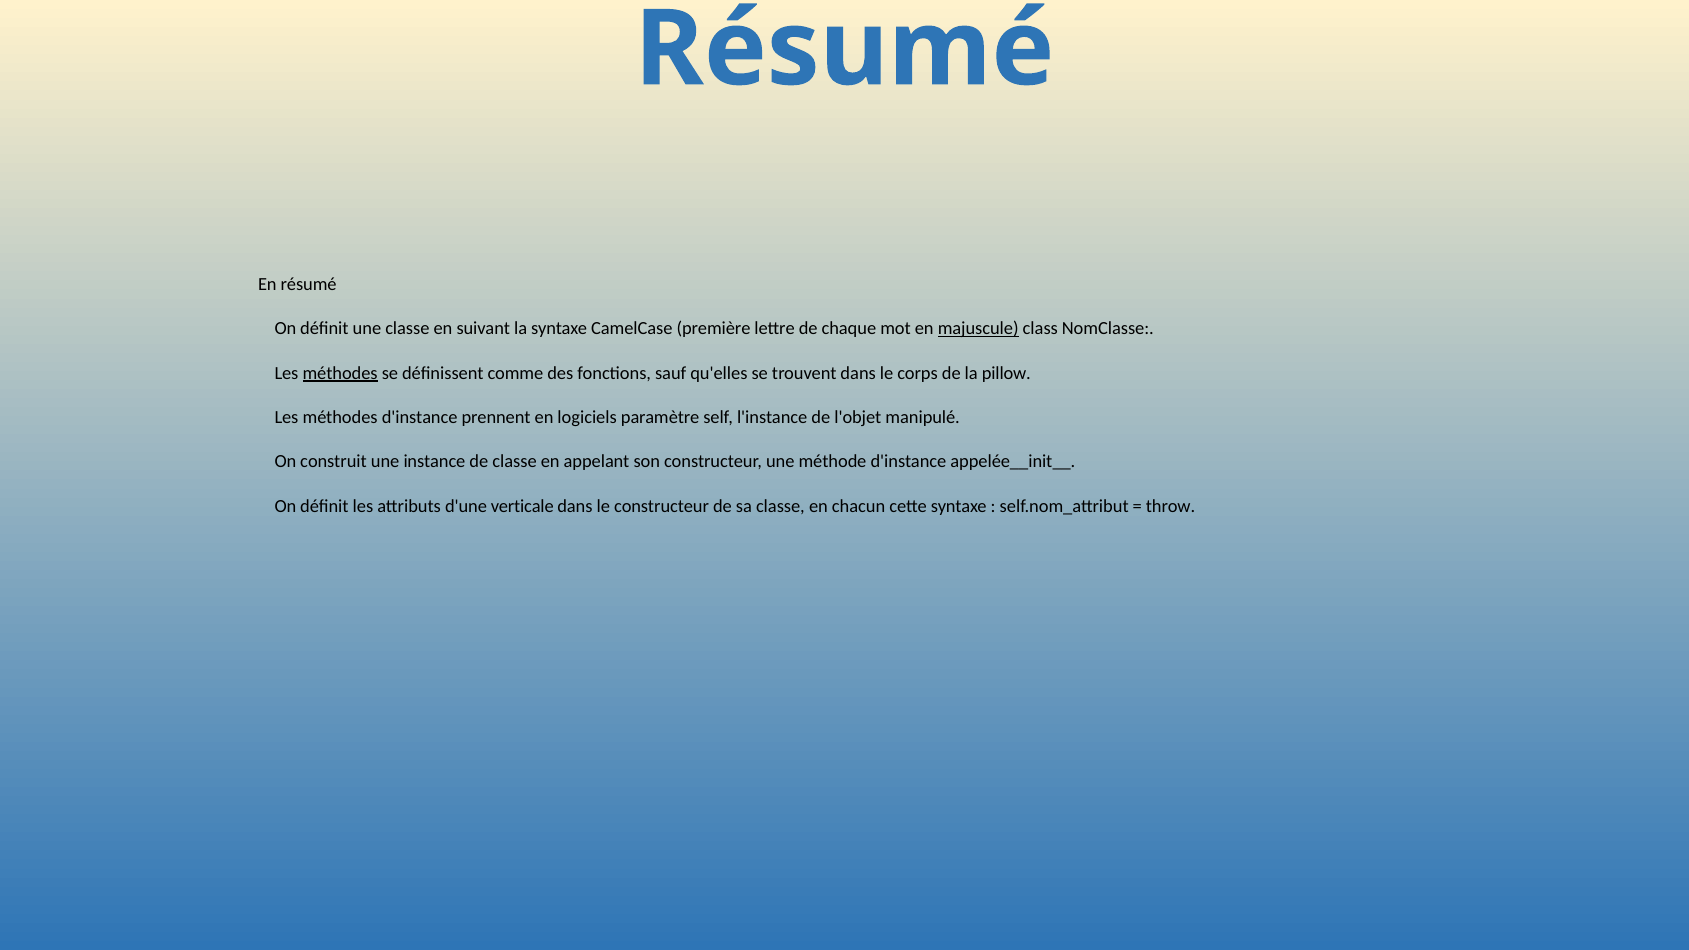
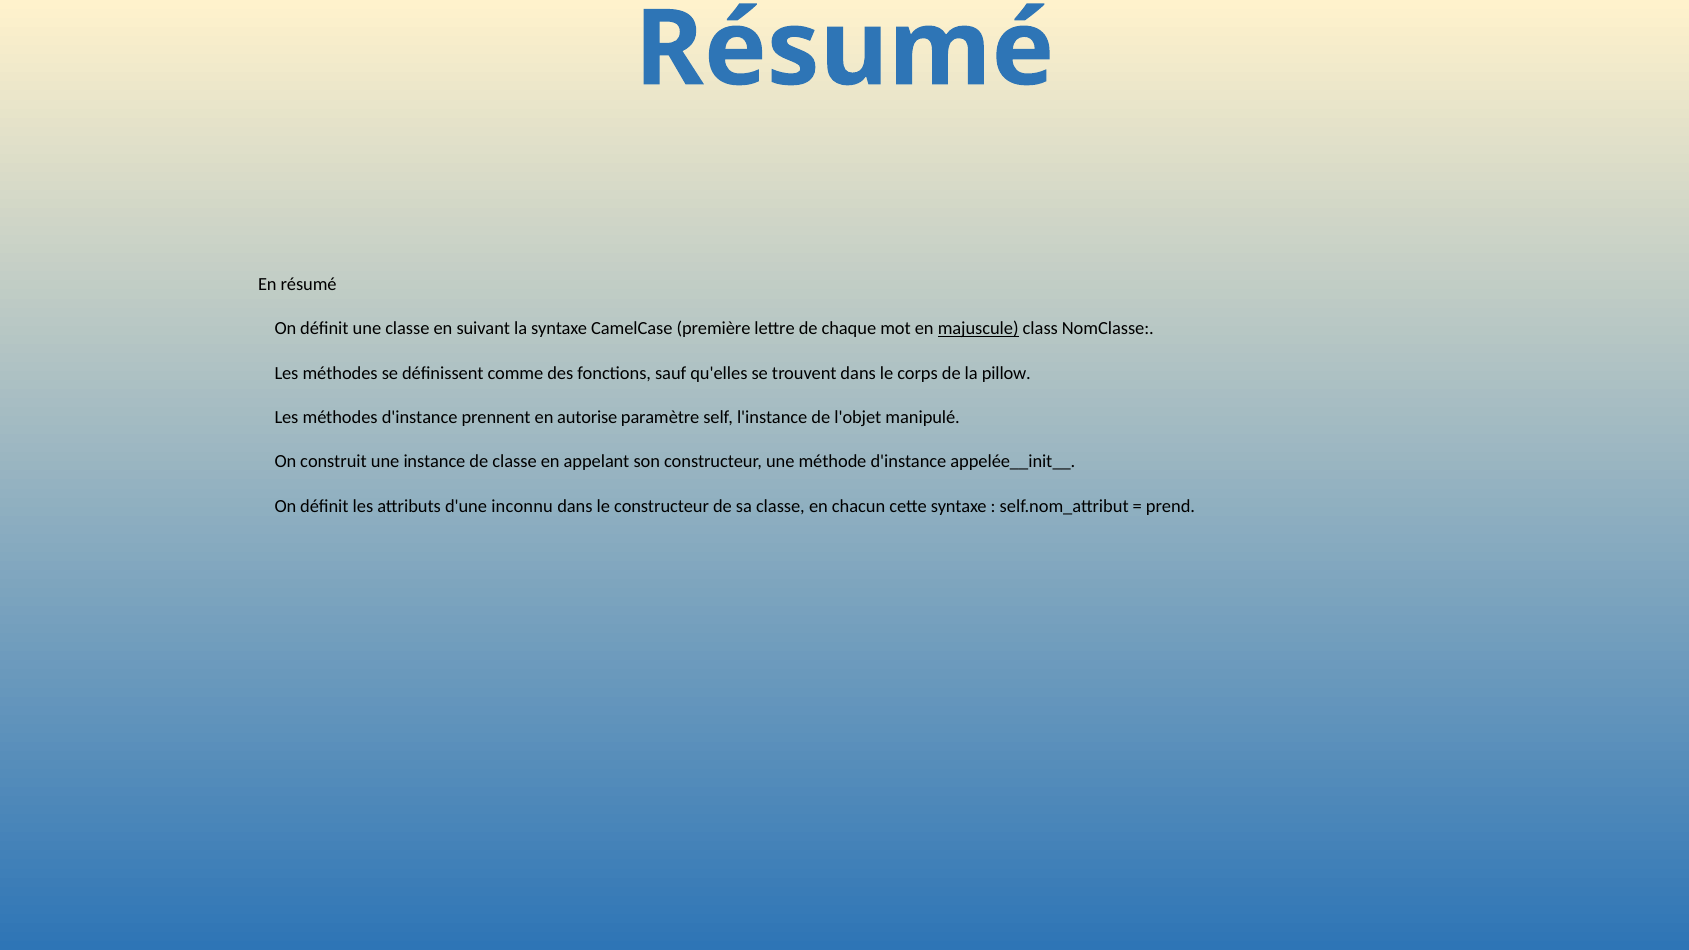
méthodes at (340, 373) underline: present -> none
logiciels: logiciels -> autorise
verticale: verticale -> inconnu
throw: throw -> prend
